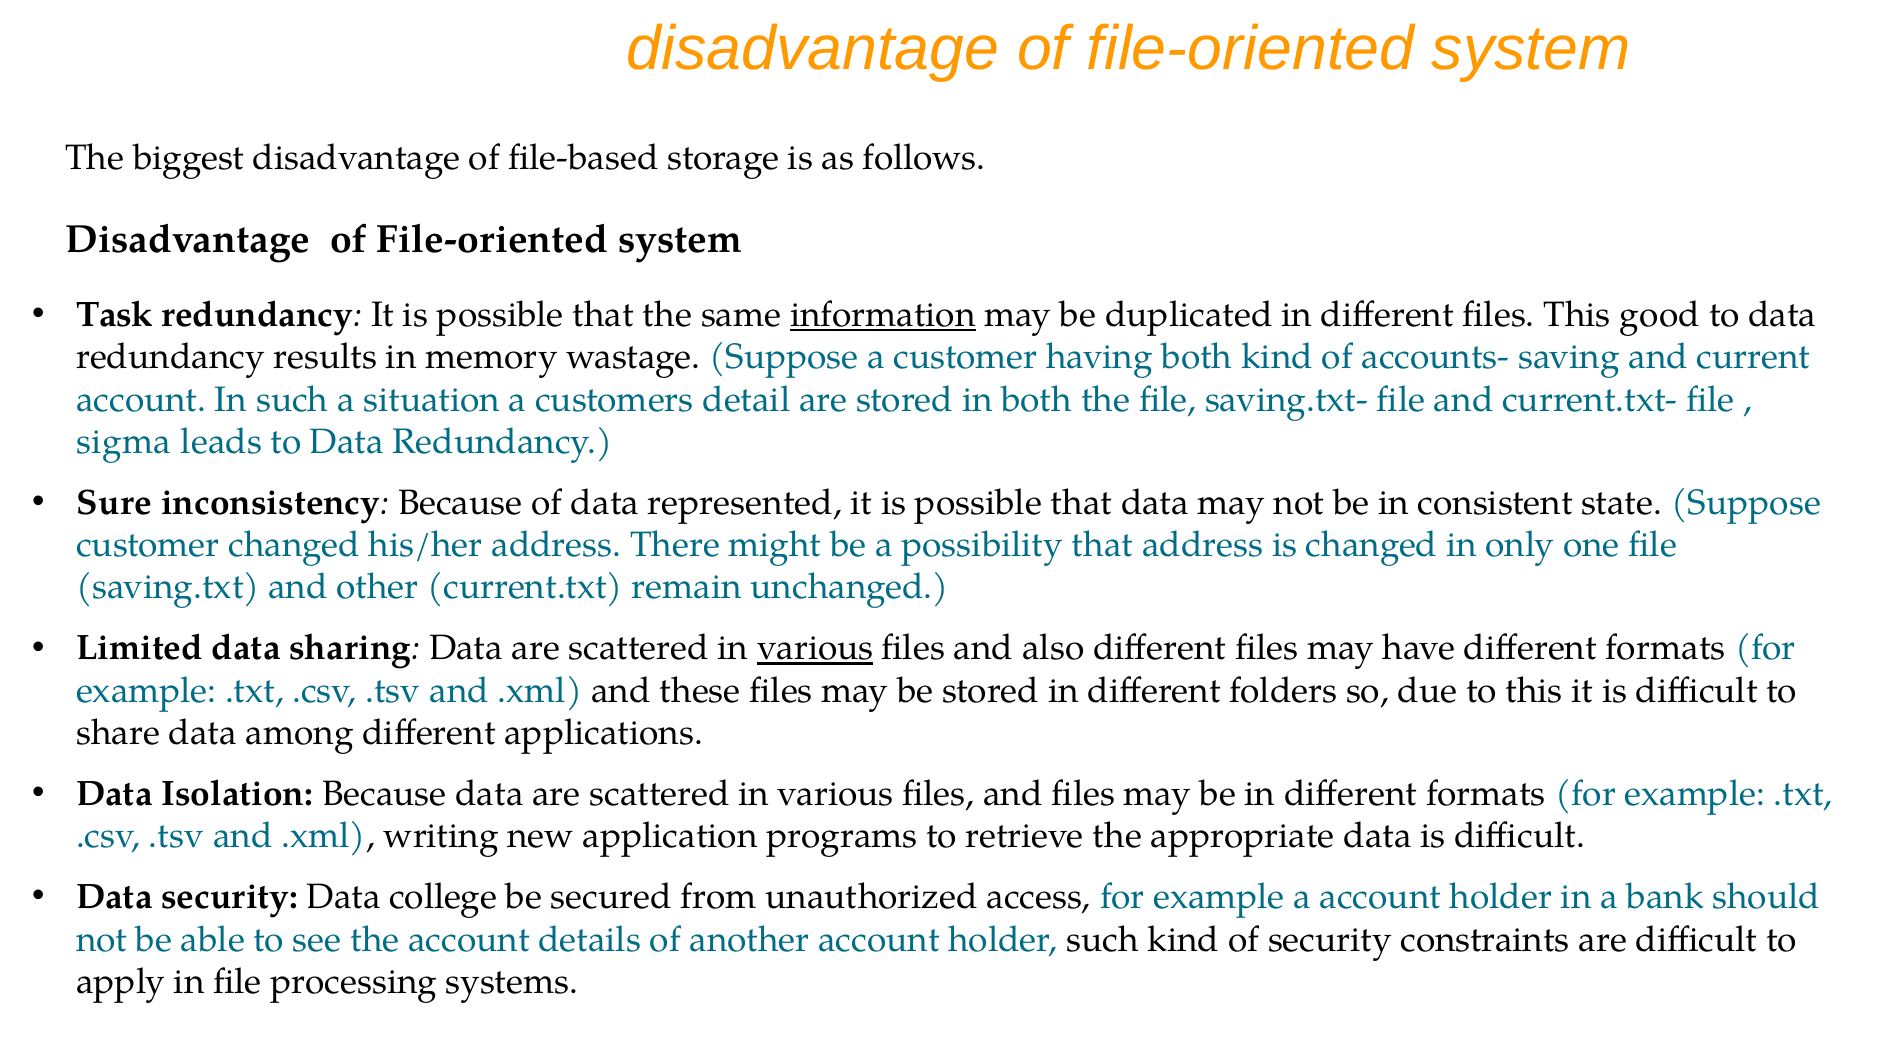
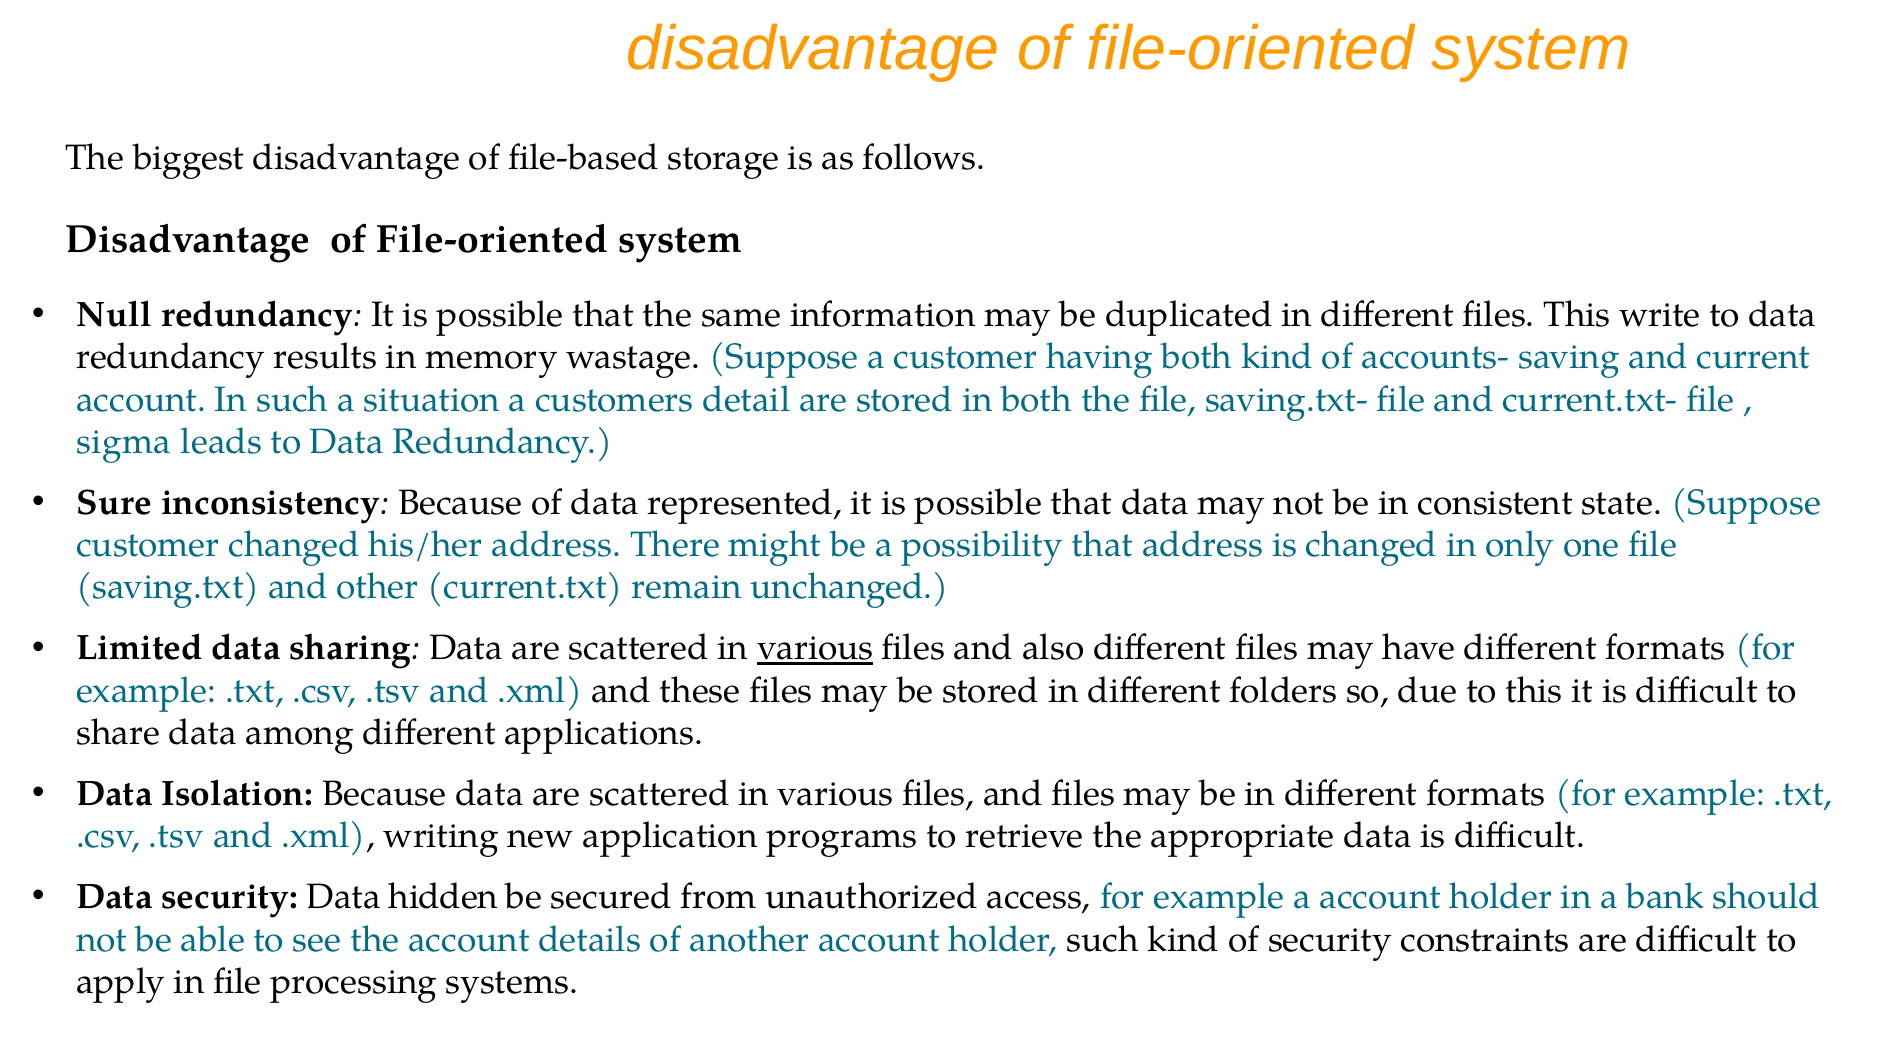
Task: Task -> Null
information underline: present -> none
good: good -> write
college: college -> hidden
